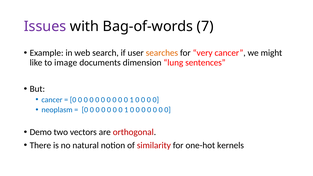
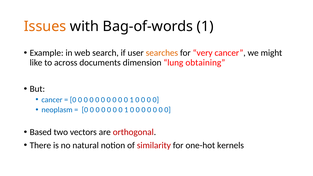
Issues colour: purple -> orange
Bag-of-words 7: 7 -> 1
image: image -> across
sentences: sentences -> obtaining
Demo: Demo -> Based
